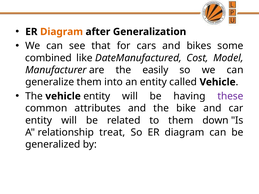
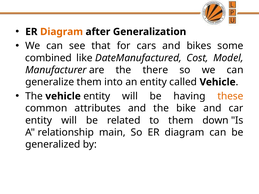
easily: easily -> there
these colour: purple -> orange
treat: treat -> main
